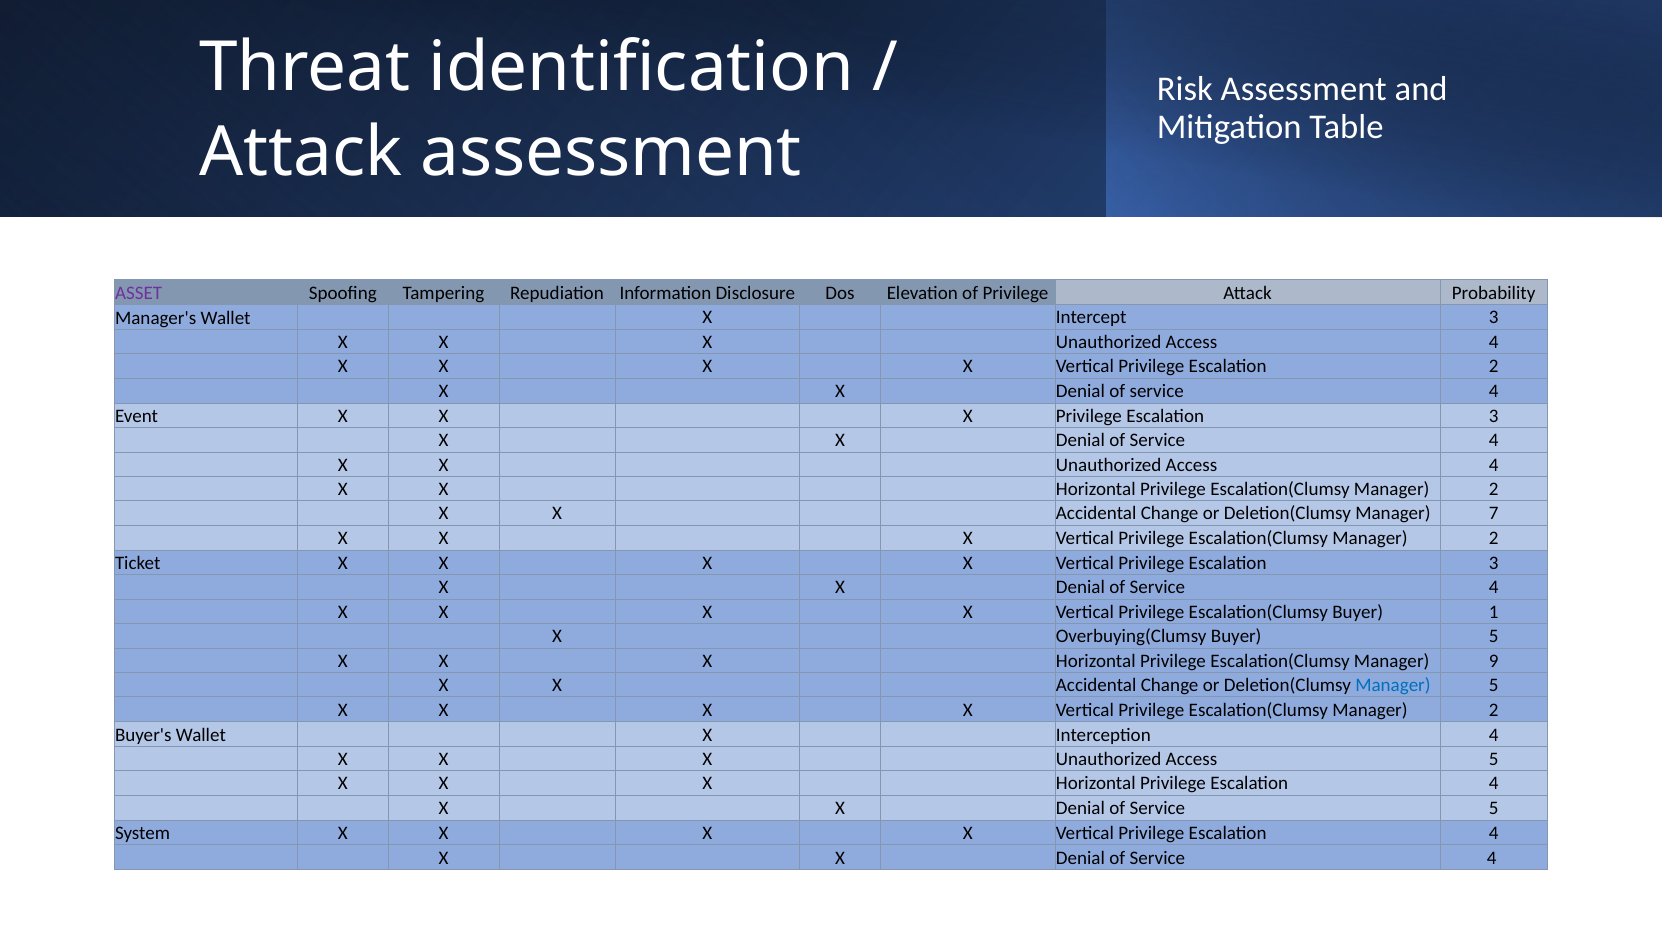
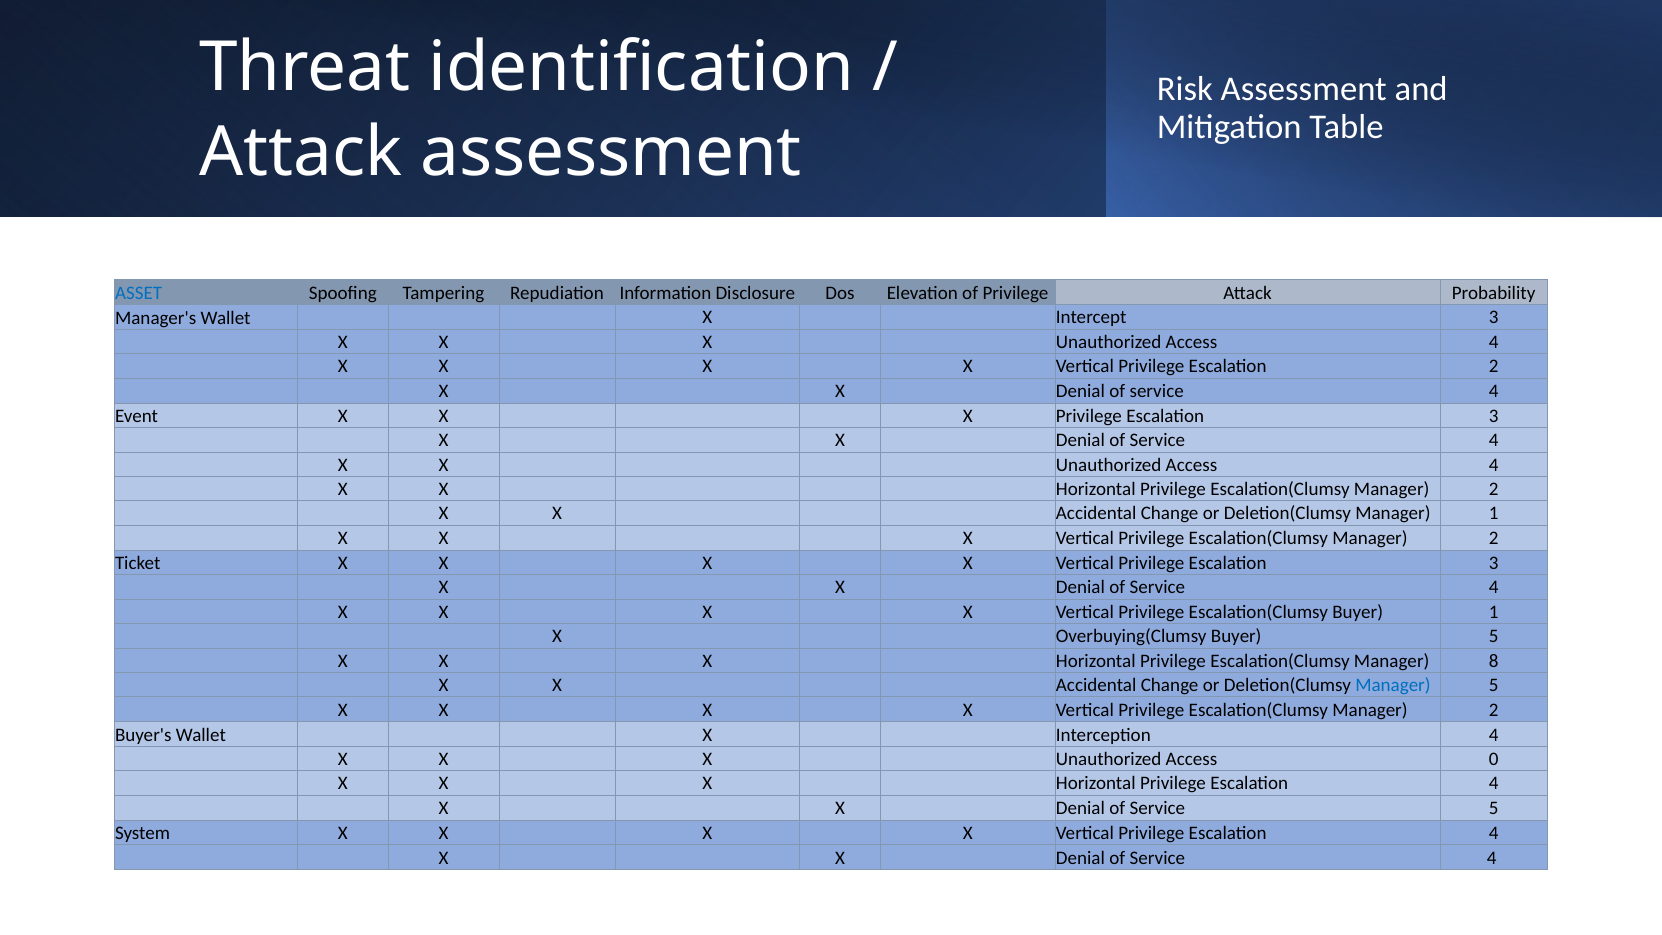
ASSET colour: purple -> blue
Manager 7: 7 -> 1
9: 9 -> 8
Access 5: 5 -> 0
